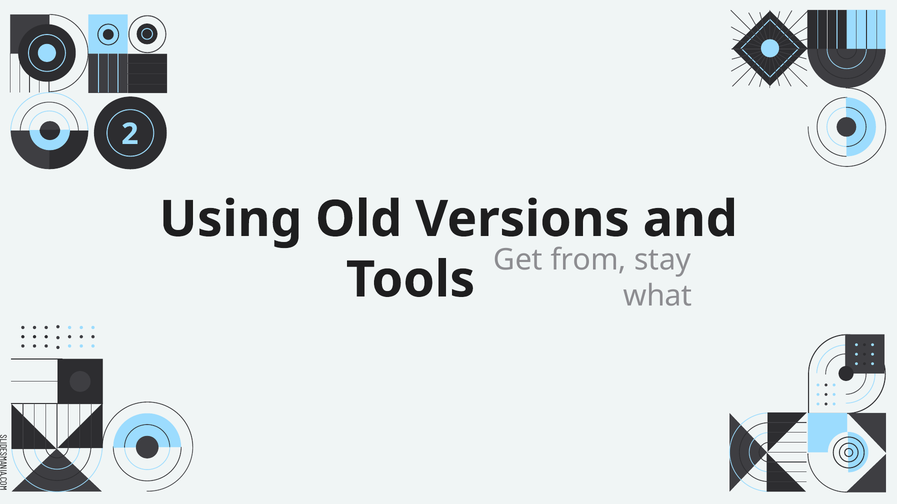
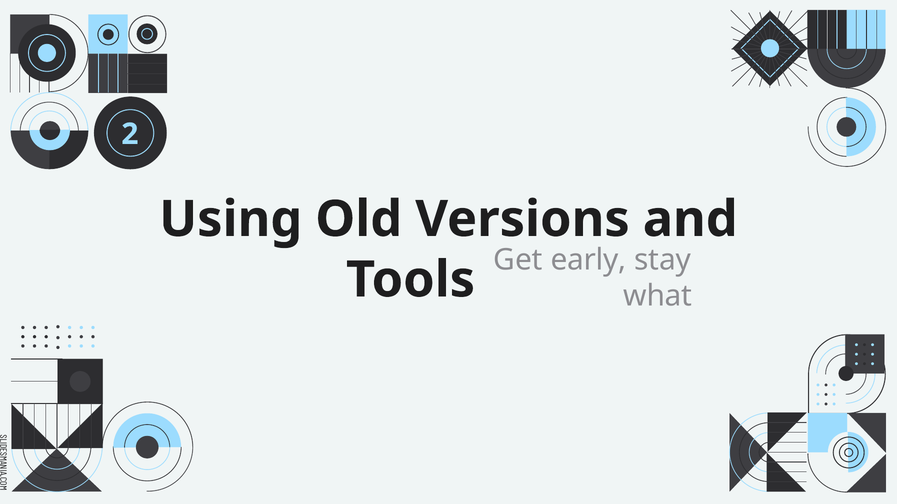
from: from -> early
